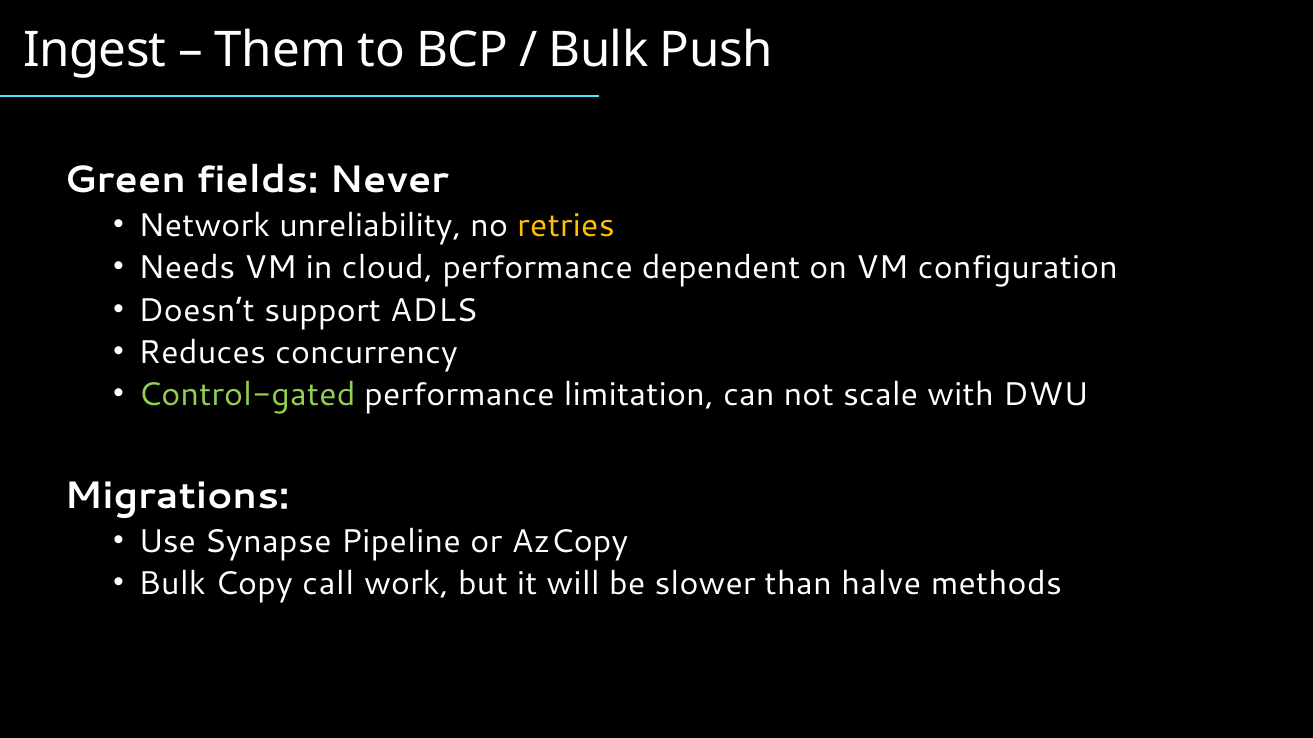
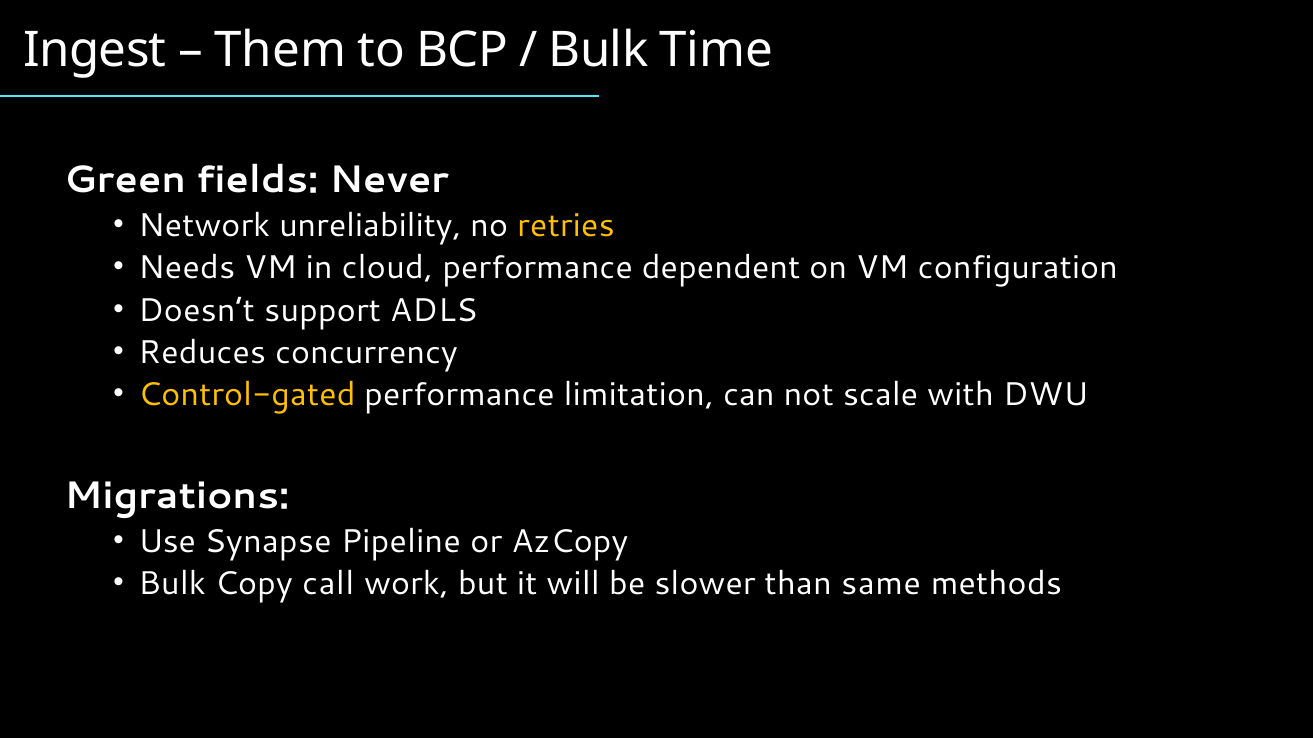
Push: Push -> Time
Control-gated colour: light green -> yellow
halve: halve -> same
